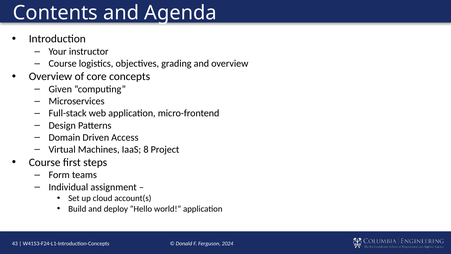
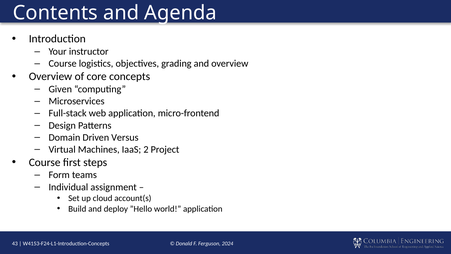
Access: Access -> Versus
8: 8 -> 2
